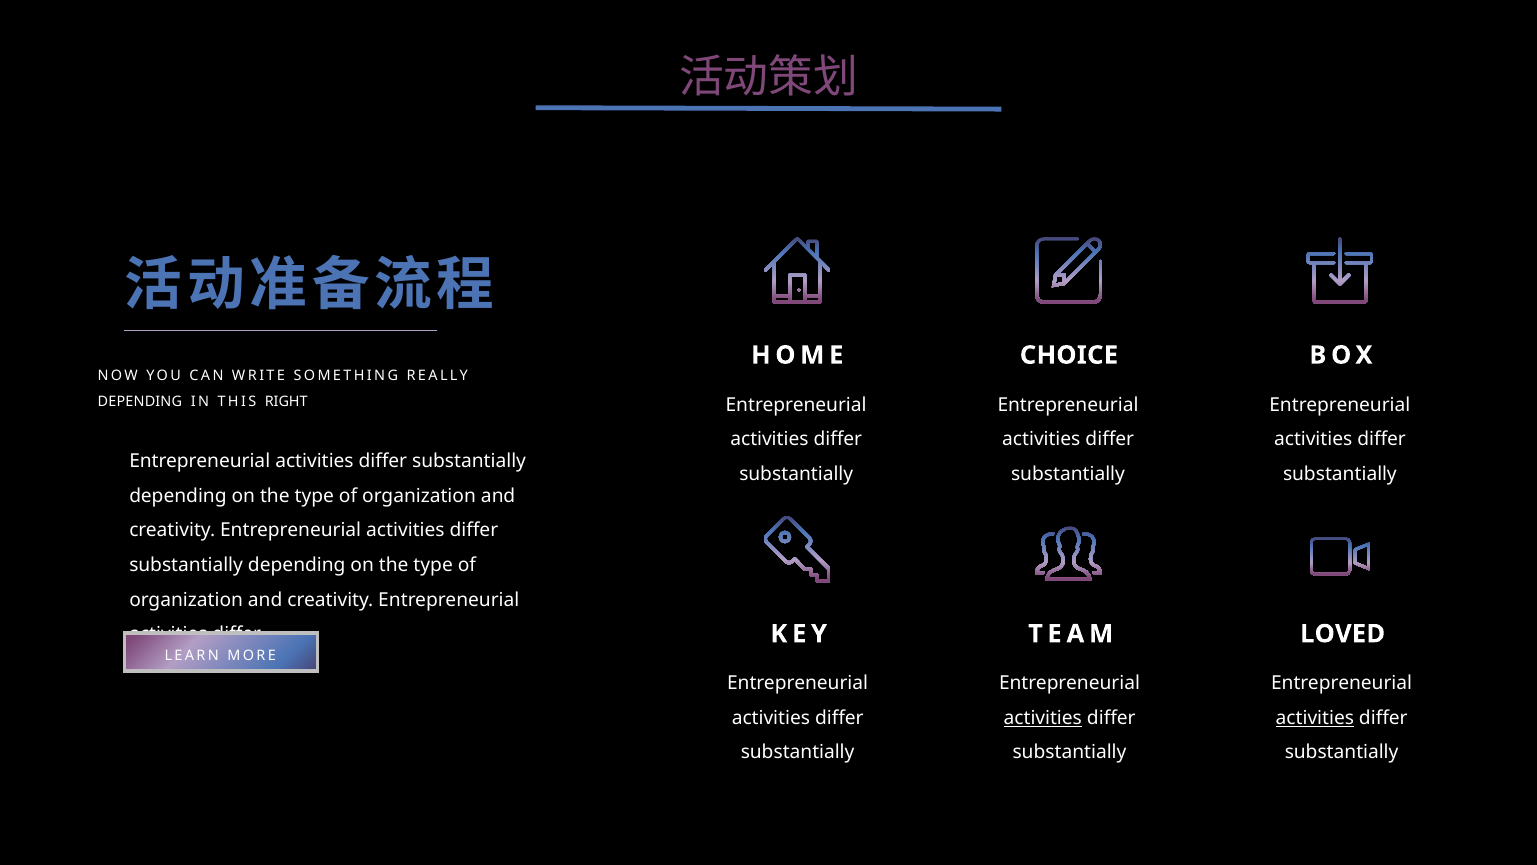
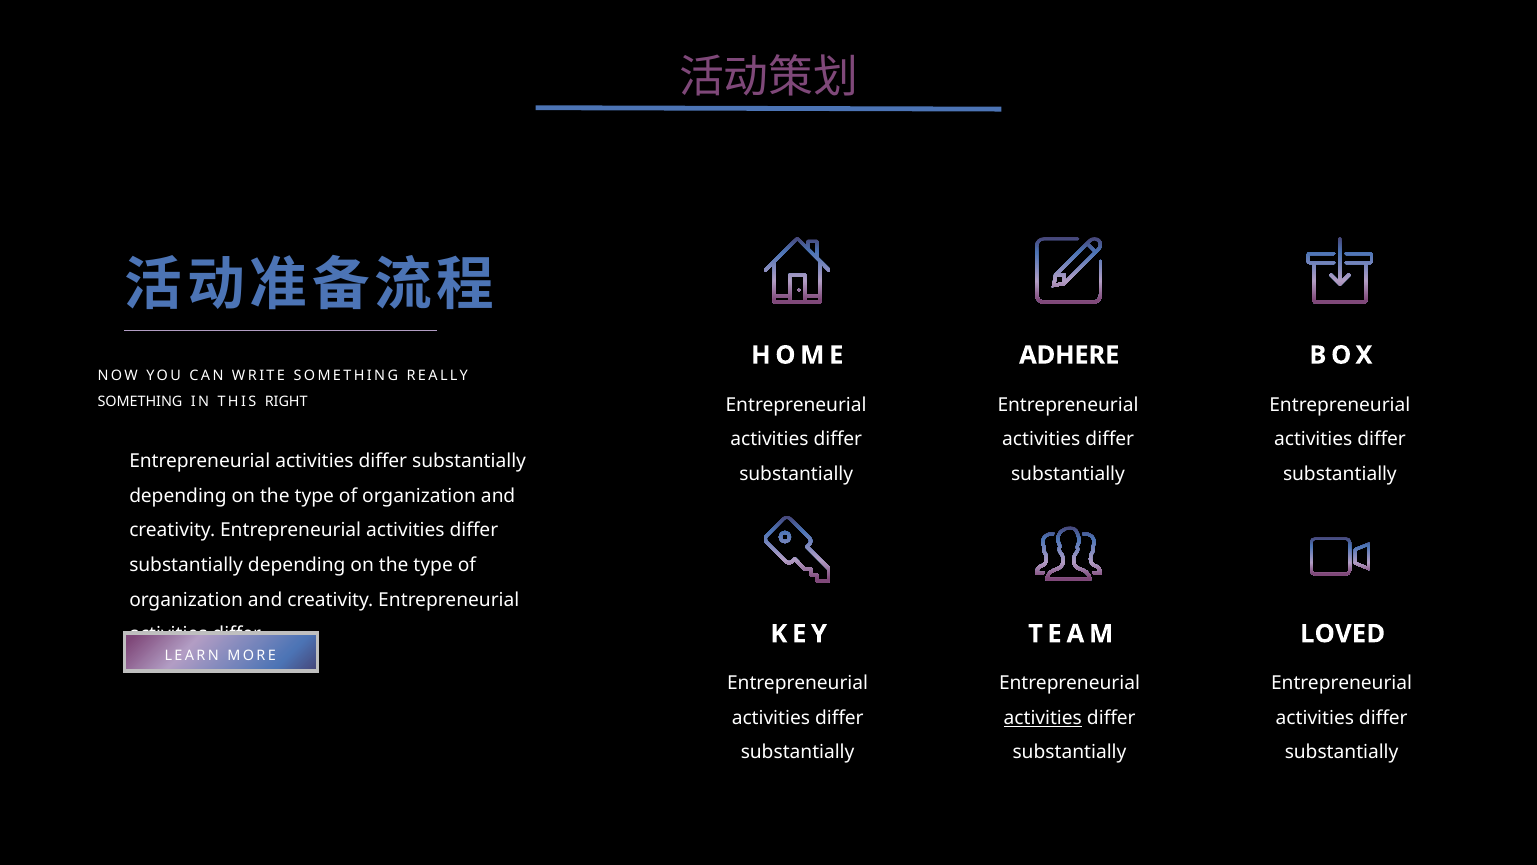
CHOICE: CHOICE -> ADHERE
DEPENDING at (140, 402): DEPENDING -> SOMETHING
activities at (1315, 718) underline: present -> none
